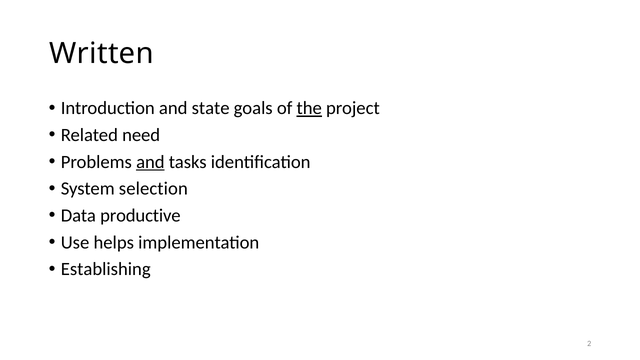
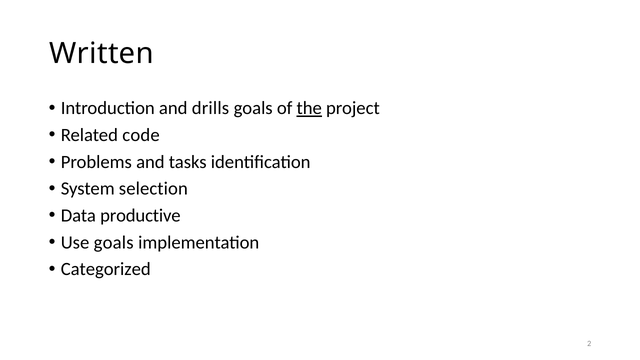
state: state -> drills
need: need -> code
and at (150, 162) underline: present -> none
Use helps: helps -> goals
Establishing: Establishing -> Categorized
